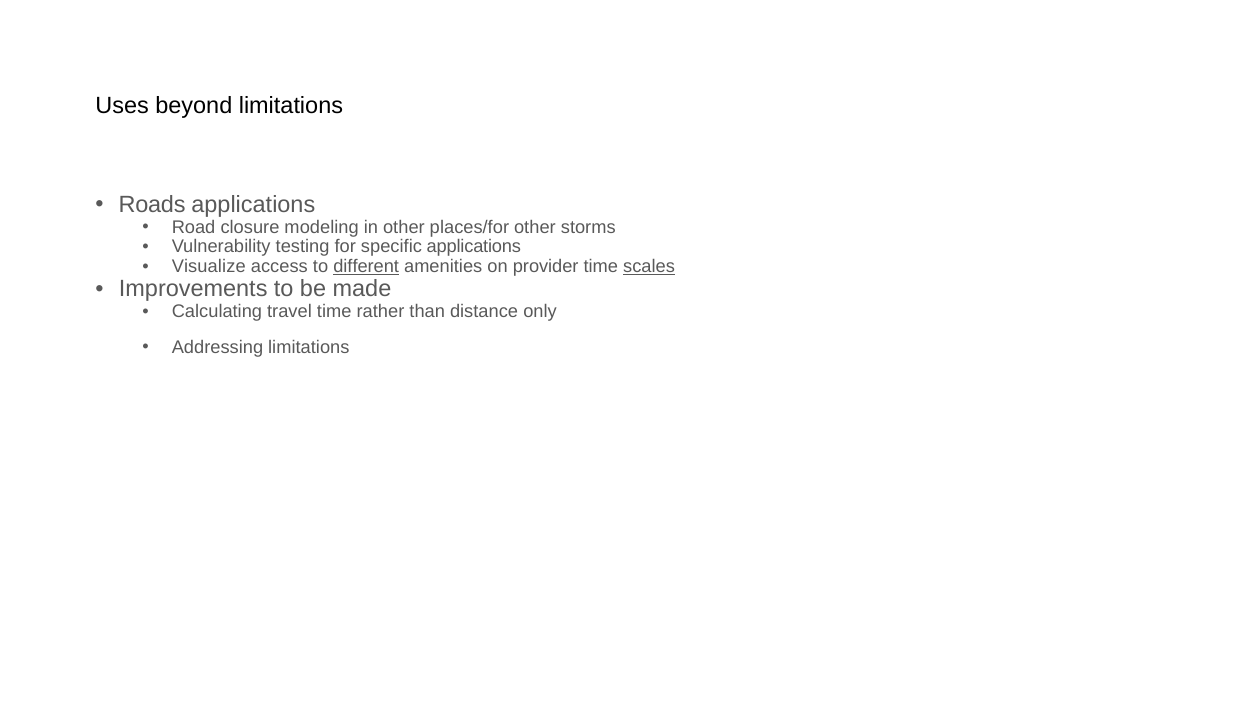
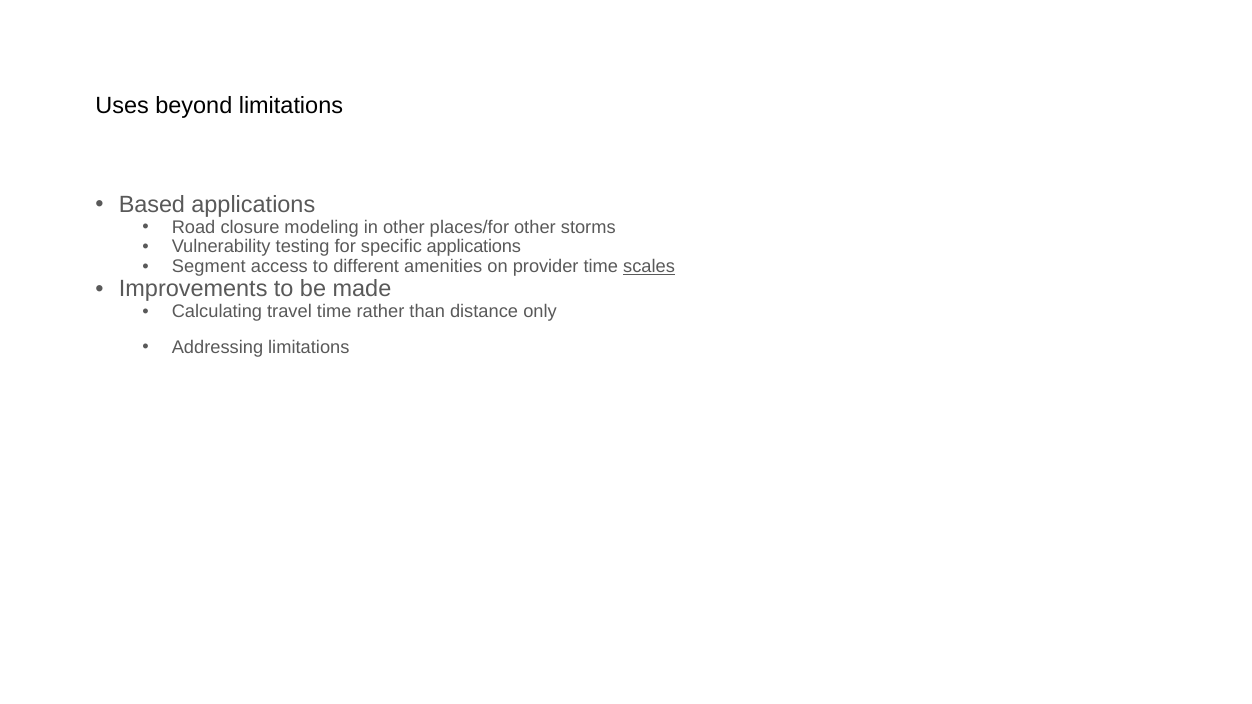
Roads: Roads -> Based
Visualize: Visualize -> Segment
different underline: present -> none
